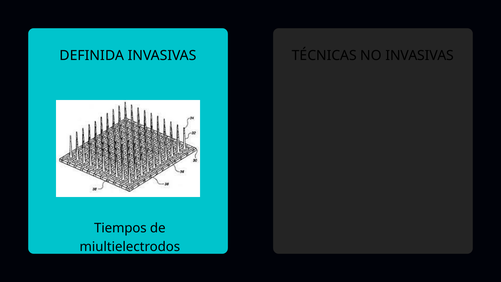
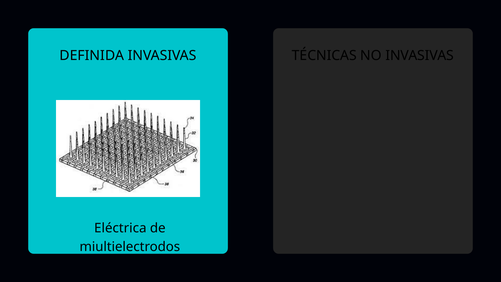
Tiempos: Tiempos -> Eléctrica
